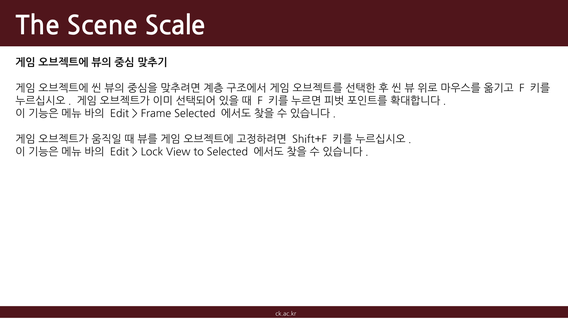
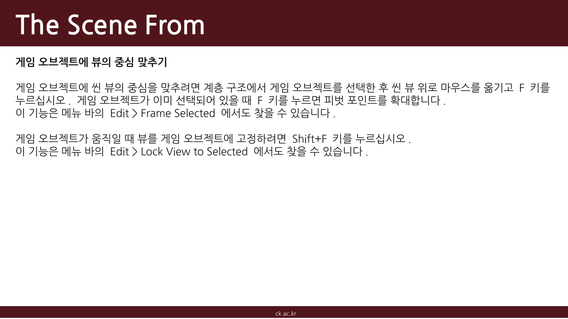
Scale: Scale -> From
